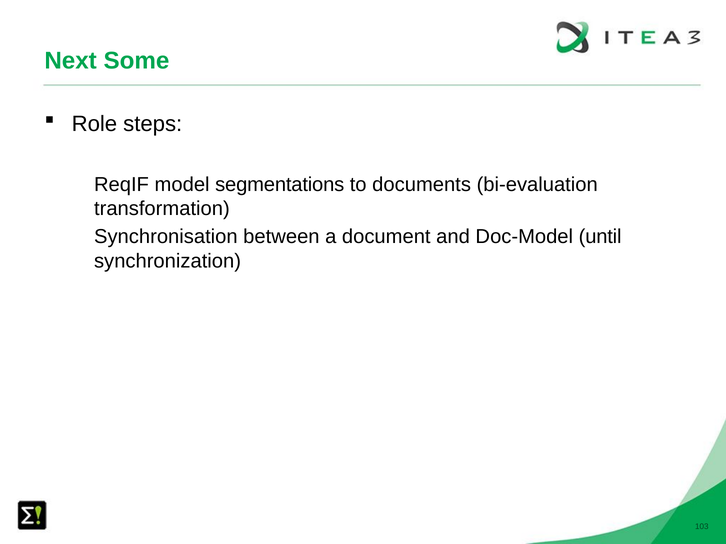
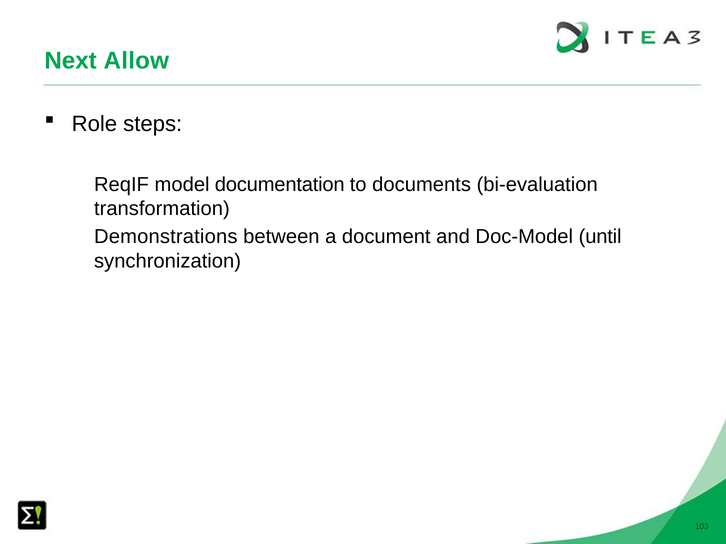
Some: Some -> Allow
segmentations: segmentations -> documentation
Synchronisation: Synchronisation -> Demonstrations
